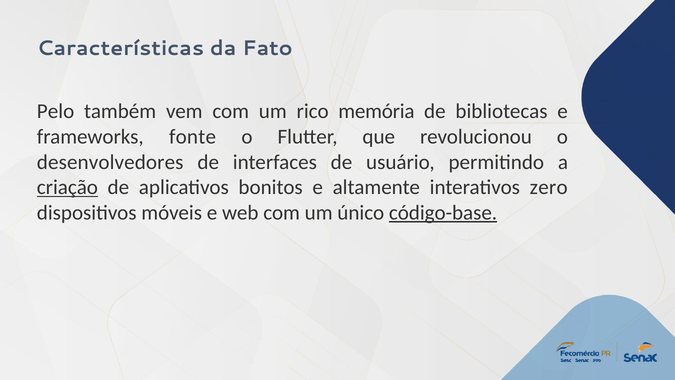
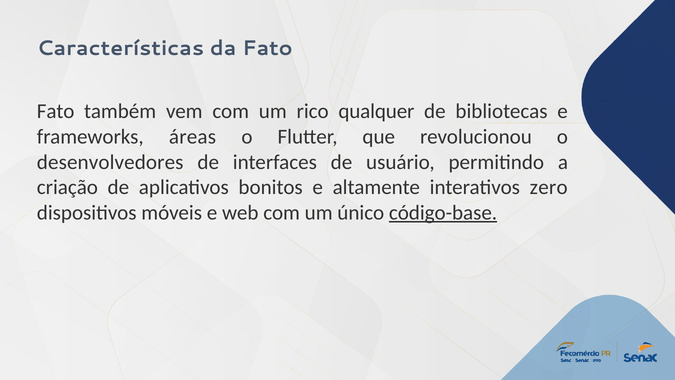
Pelo at (56, 111): Pelo -> Fato
memória: memória -> qualquer
fonte: fonte -> áreas
criação underline: present -> none
